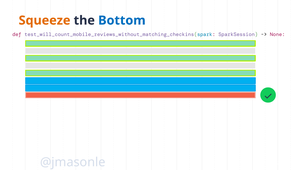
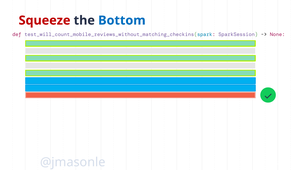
Squeeze colour: orange -> red
